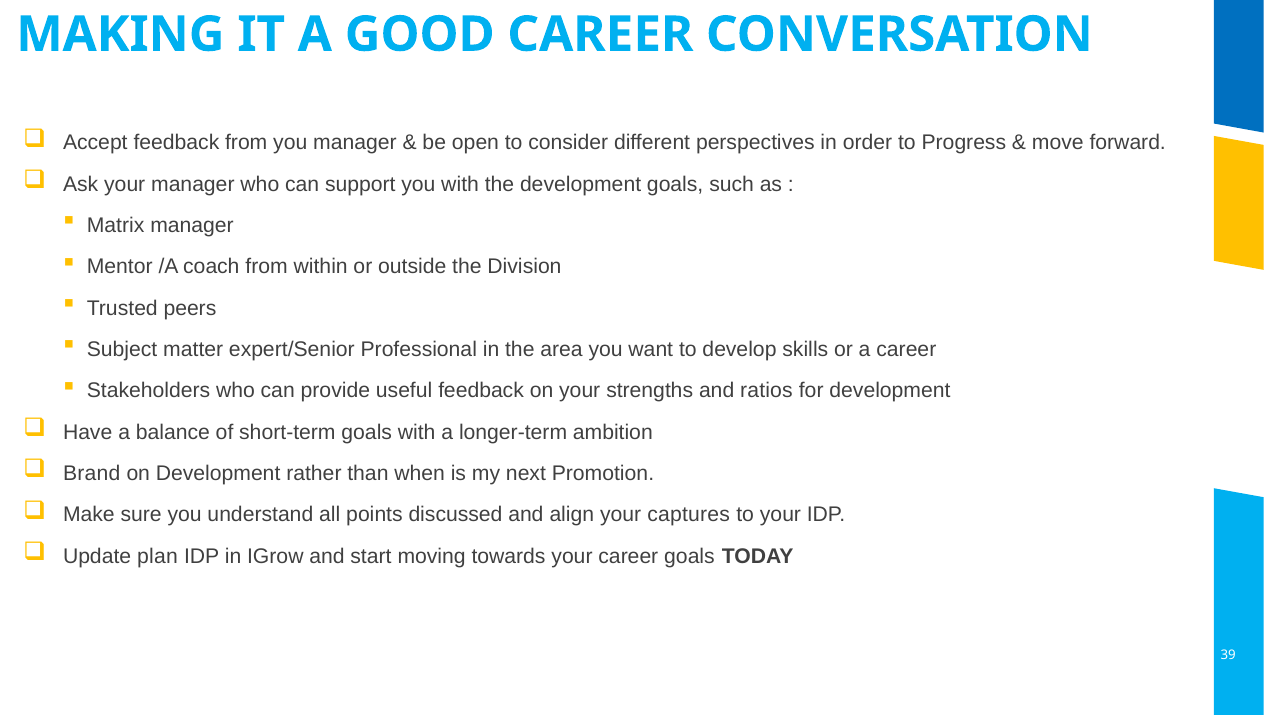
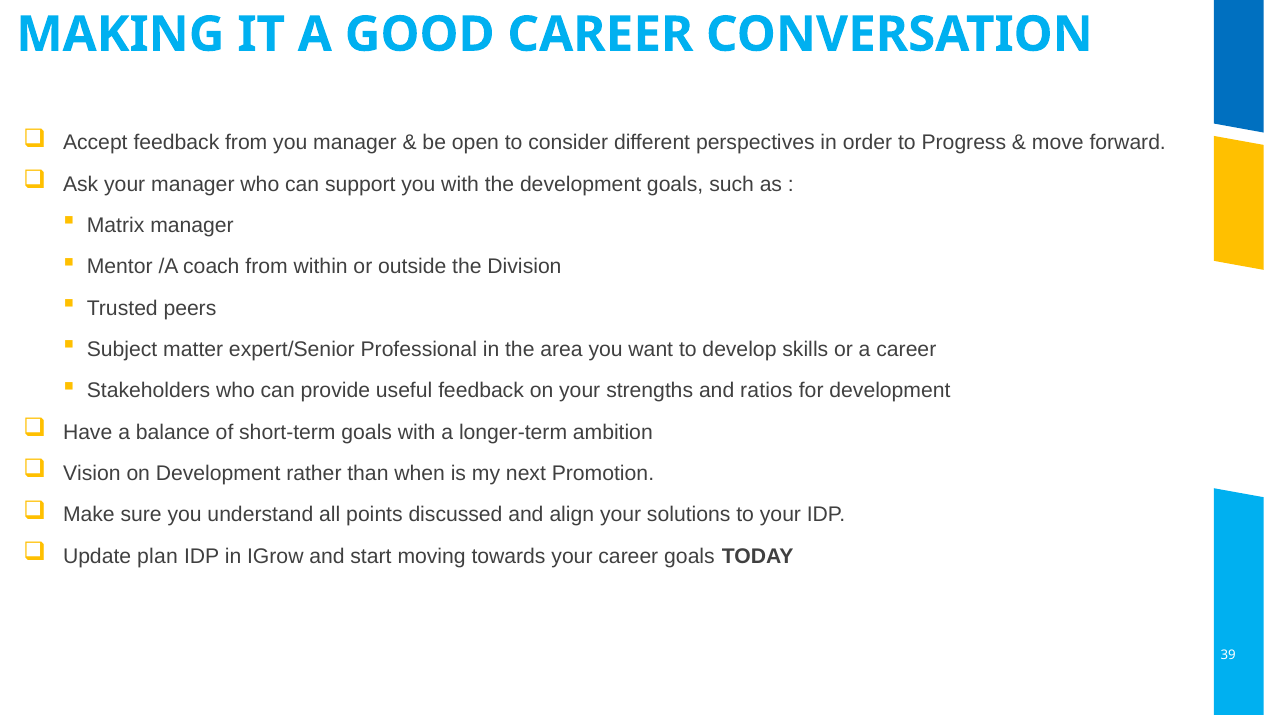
Brand: Brand -> Vision
captures: captures -> solutions
